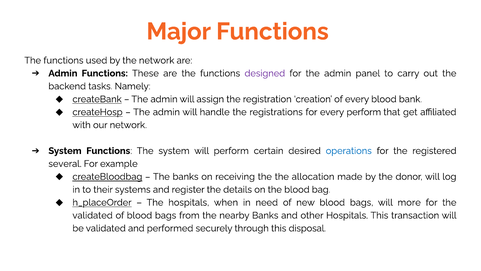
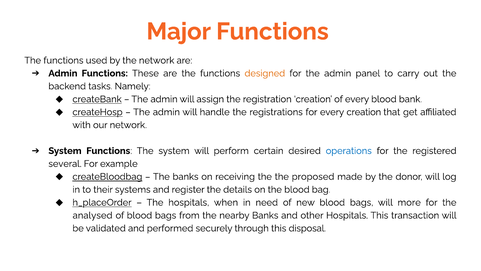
designed colour: purple -> orange
every perform: perform -> creation
allocation: allocation -> proposed
validated at (93, 215): validated -> analysed
